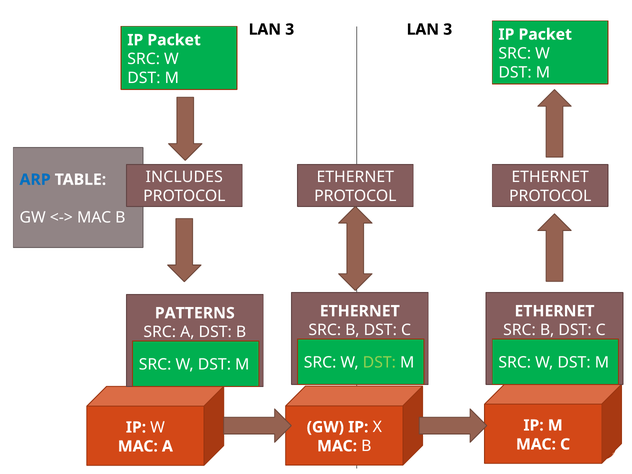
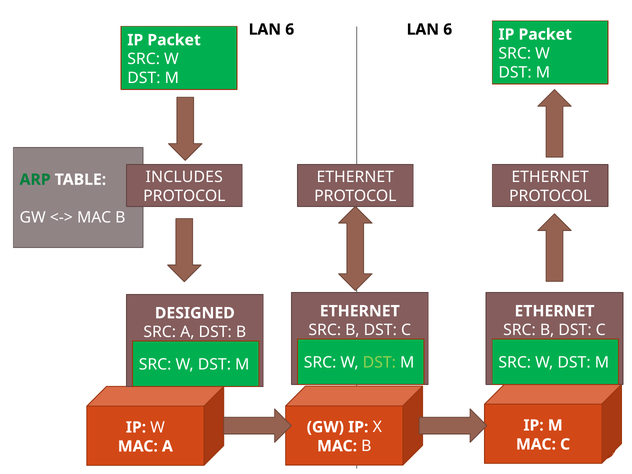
3 at (290, 29): 3 -> 6
3 at (448, 29): 3 -> 6
ARP colour: blue -> green
PATTERNS: PATTERNS -> DESIGNED
